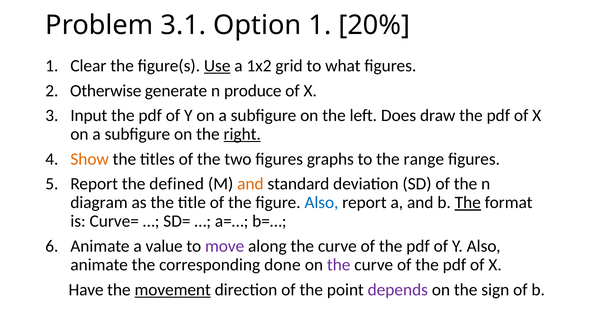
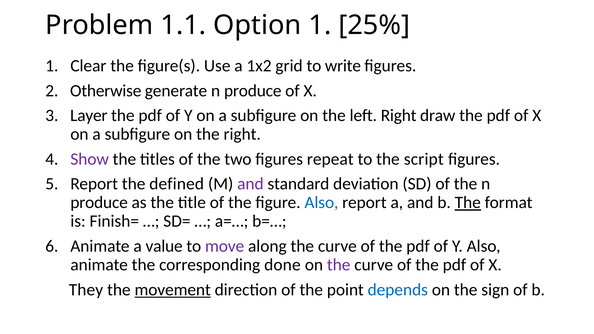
3.1: 3.1 -> 1.1
20%: 20% -> 25%
Use underline: present -> none
what: what -> write
Input: Input -> Layer
left Does: Does -> Right
right at (242, 134) underline: present -> none
Show colour: orange -> purple
graphs: graphs -> repeat
range: range -> script
and at (250, 184) colour: orange -> purple
diagram at (99, 203): diagram -> produce
Curve=: Curve= -> Finish=
Have: Have -> They
depends colour: purple -> blue
